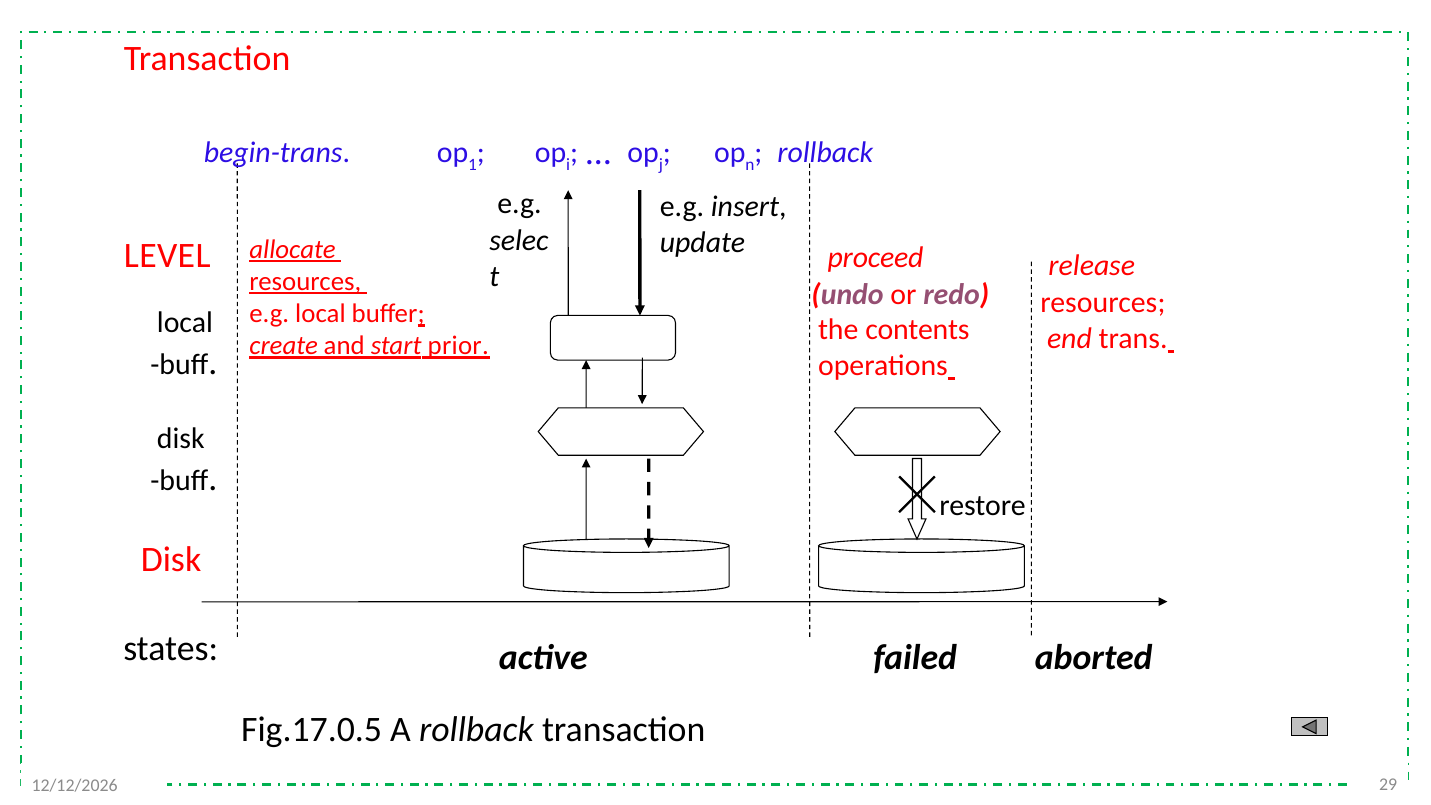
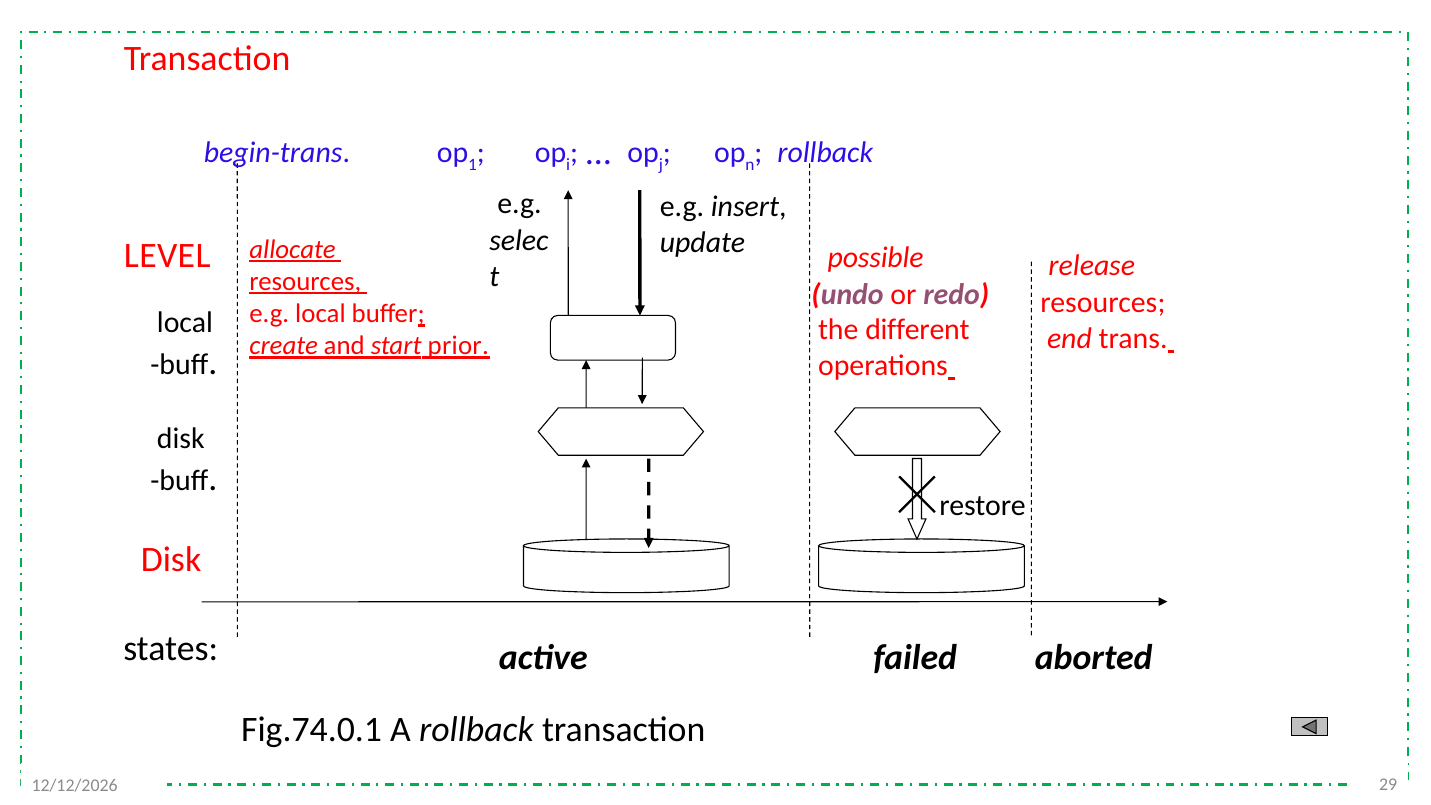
proceed: proceed -> possible
contents: contents -> different
Fig.17.0.5: Fig.17.0.5 -> Fig.74.0.1
